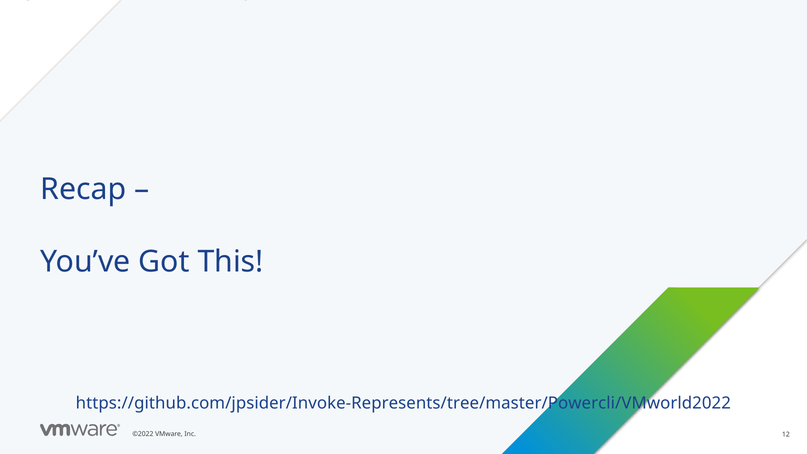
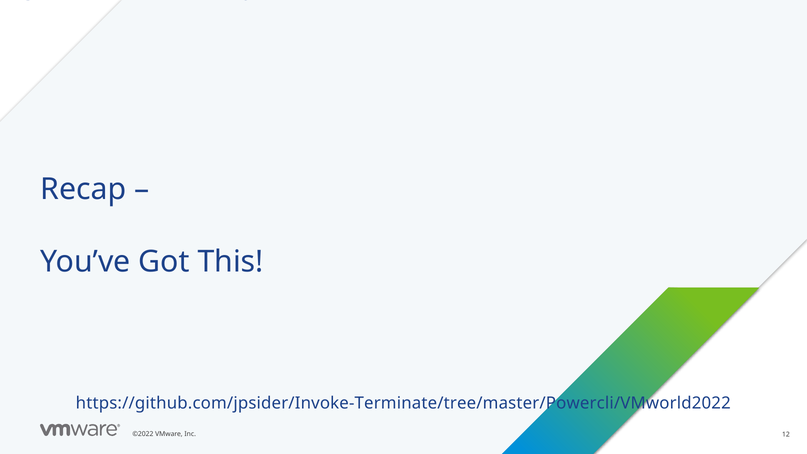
https://github.com/jpsider/Invoke-Represents/tree/master/Powercli/VMworld2022: https://github.com/jpsider/Invoke-Represents/tree/master/Powercli/VMworld2022 -> https://github.com/jpsider/Invoke-Terminate/tree/master/Powercli/VMworld2022
